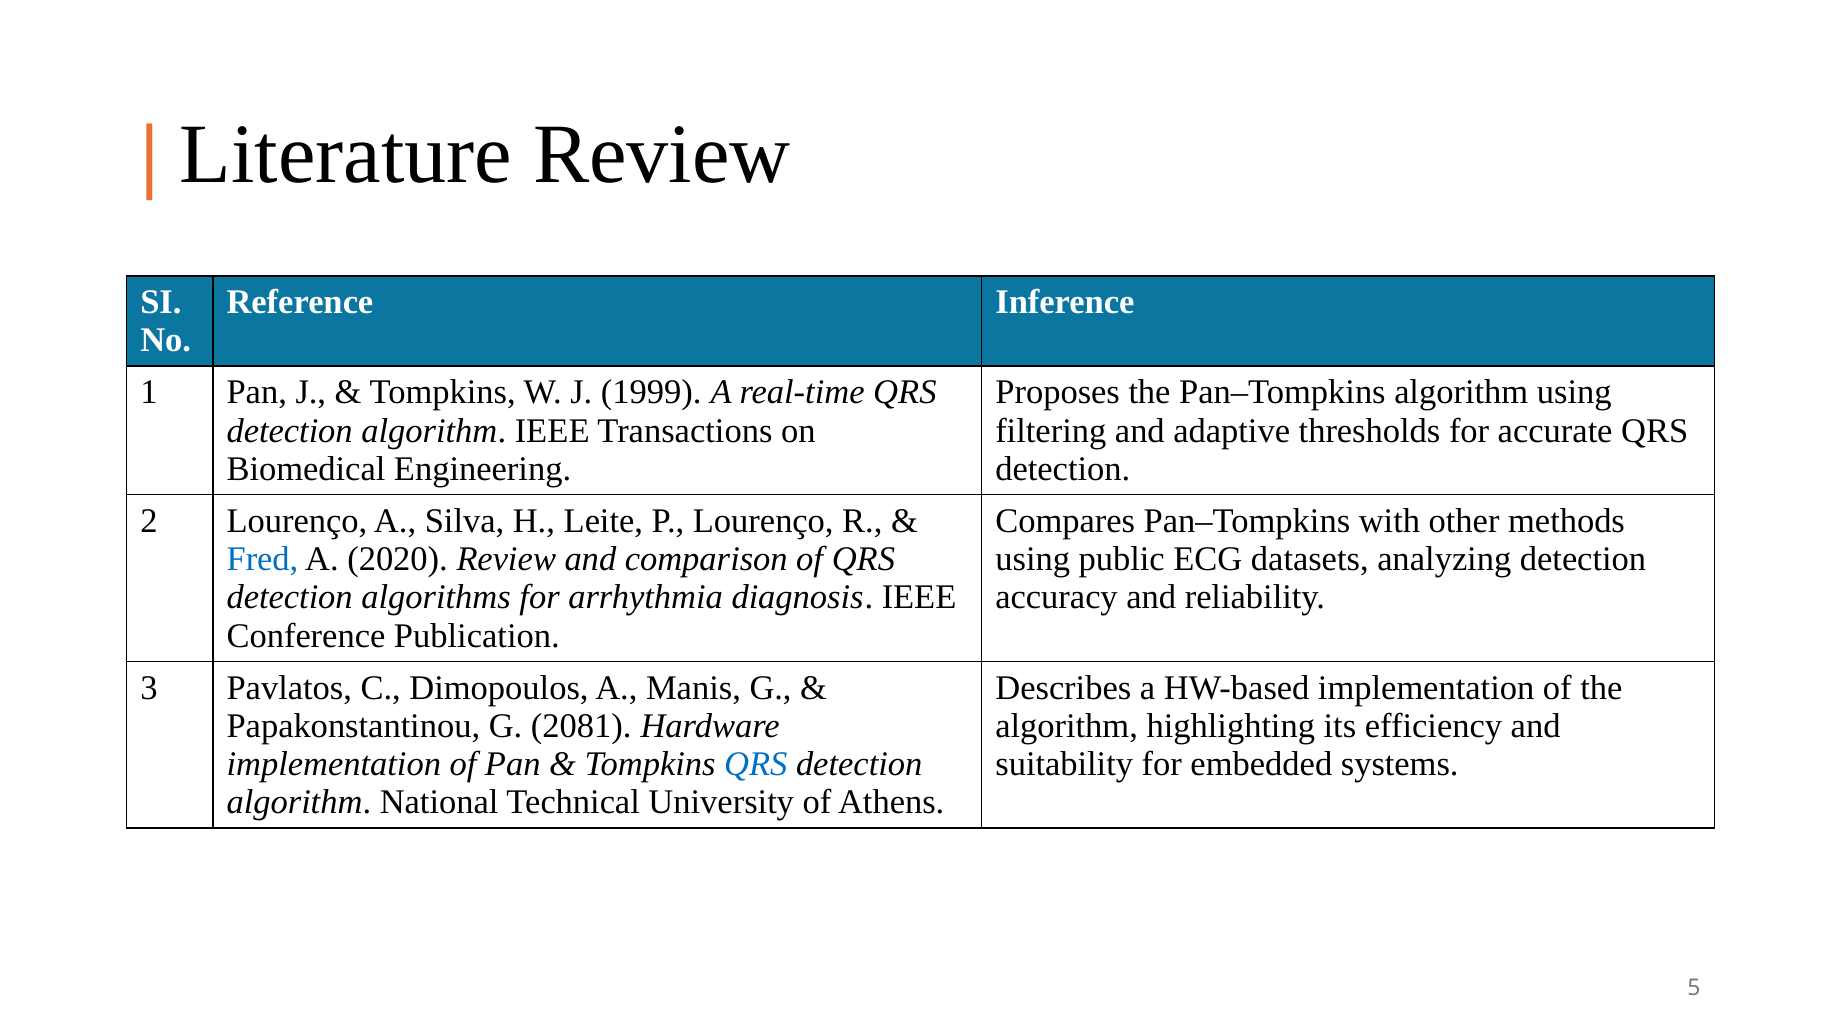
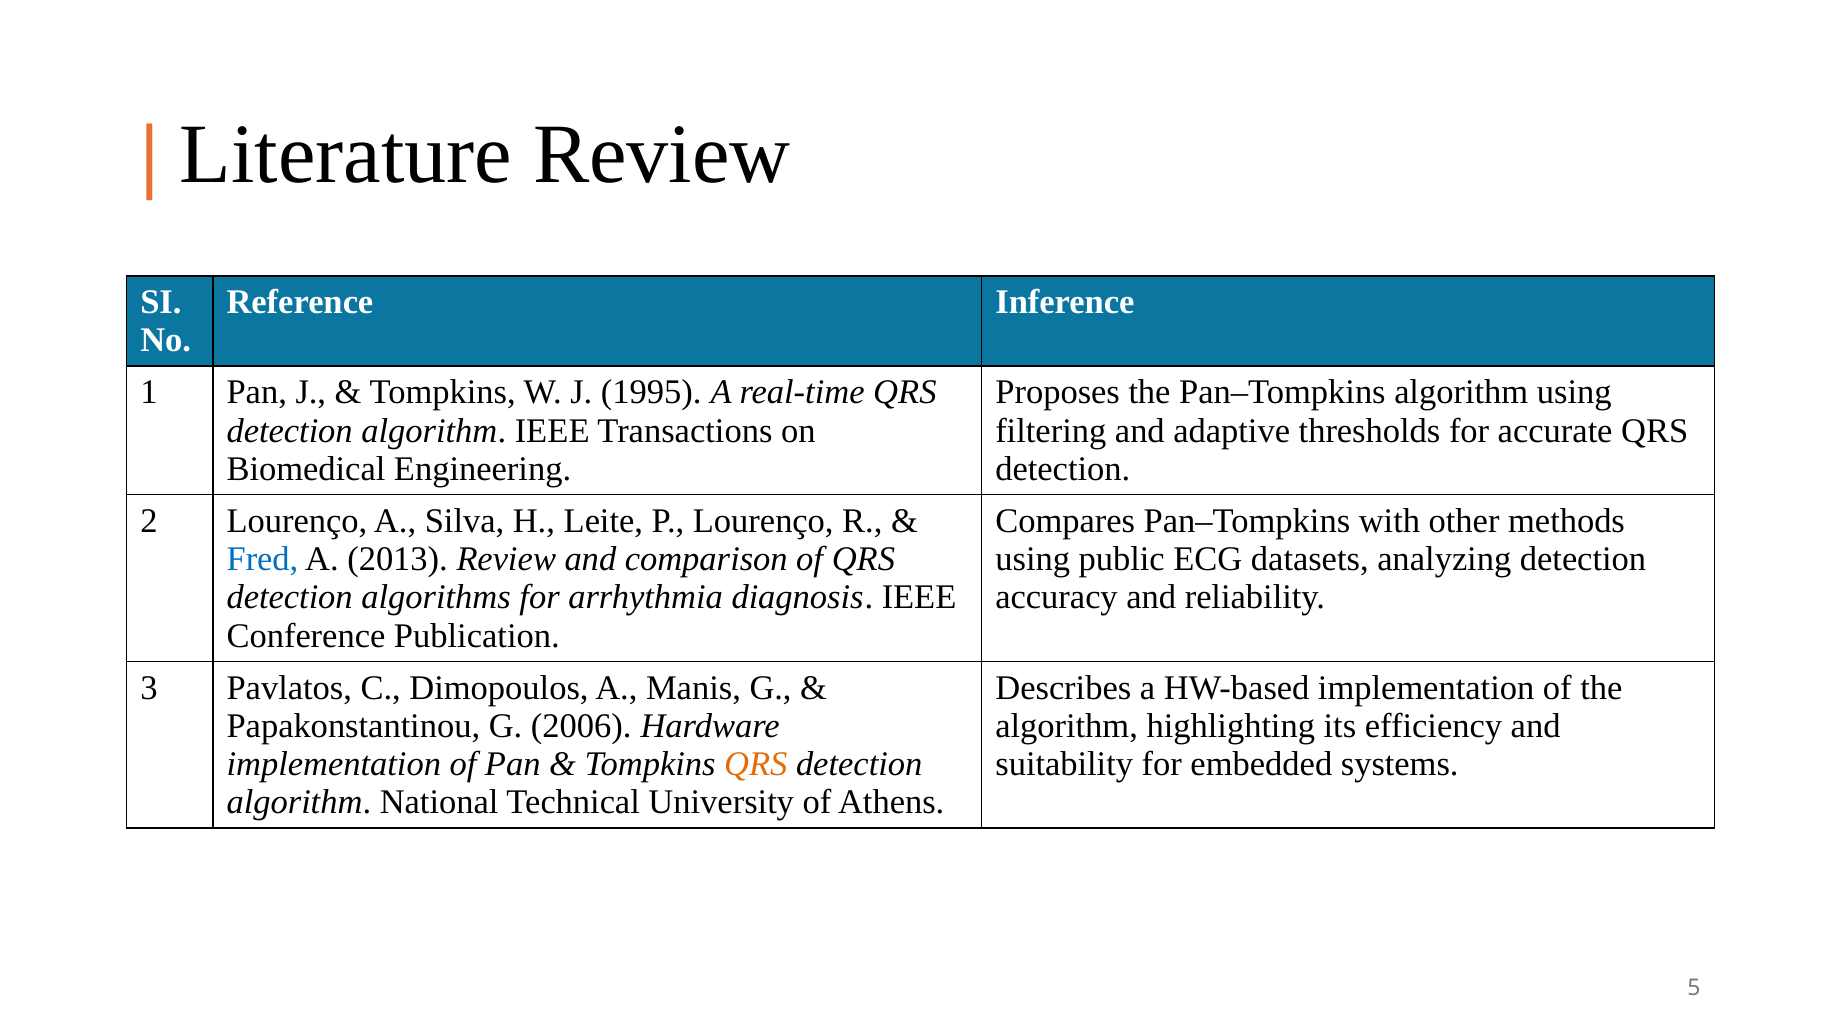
1999: 1999 -> 1995
2020: 2020 -> 2013
2081: 2081 -> 2006
QRS at (756, 764) colour: blue -> orange
